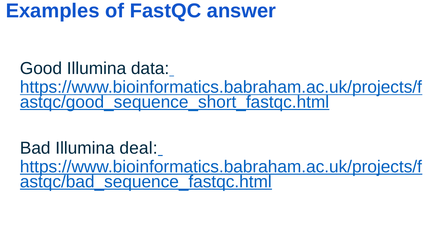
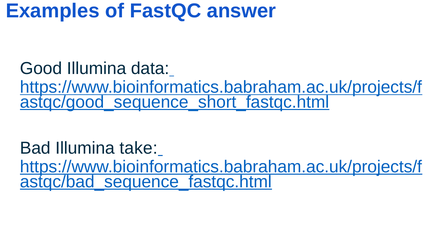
deal: deal -> take
